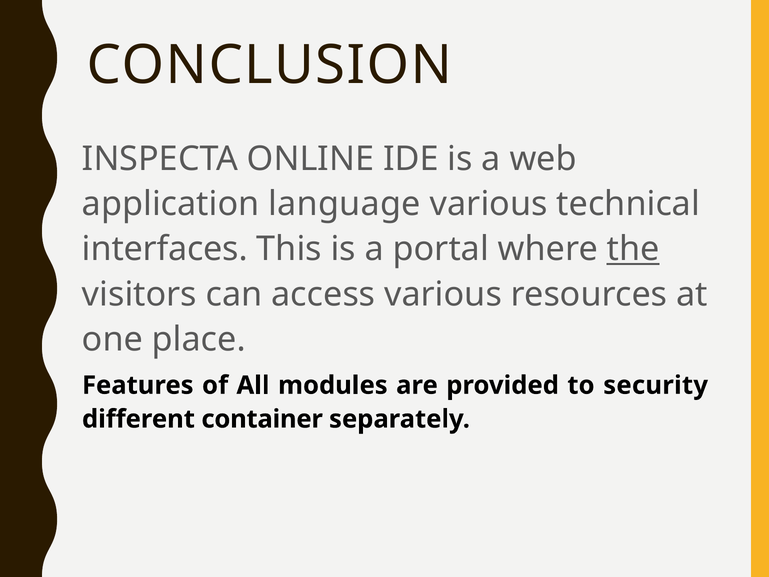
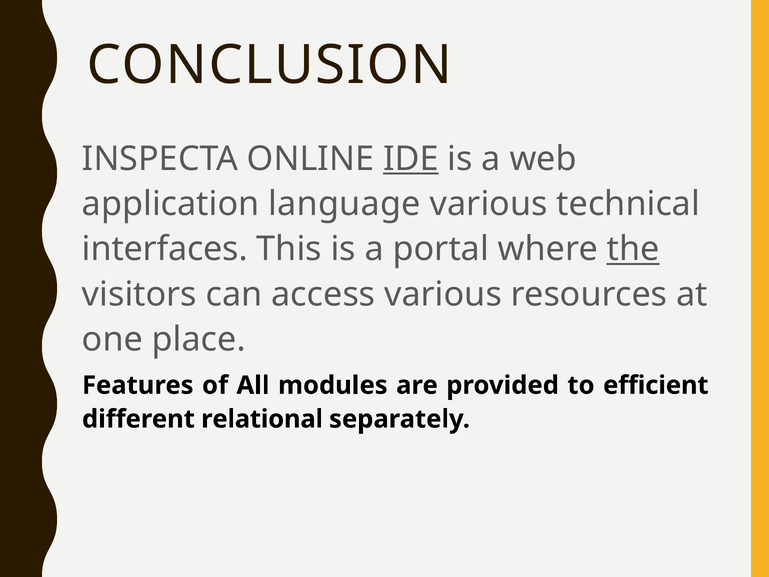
IDE underline: none -> present
security: security -> efficient
container: container -> relational
